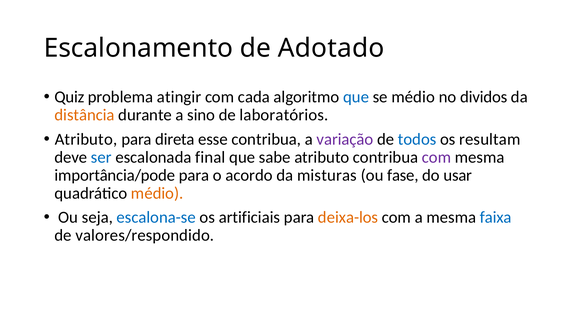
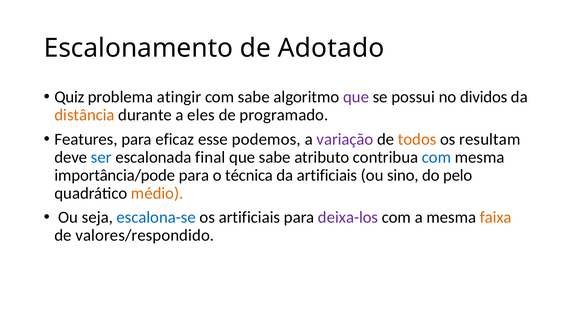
com cada: cada -> sabe
que at (356, 97) colour: blue -> purple
se médio: médio -> possui
sino: sino -> eles
laboratórios: laboratórios -> programado
Atributo at (86, 139): Atributo -> Features
direta: direta -> eficaz
esse contribua: contribua -> podemos
todos colour: blue -> orange
com at (437, 157) colour: purple -> blue
acordo: acordo -> técnica
da misturas: misturas -> artificiais
fase: fase -> sino
usar: usar -> pelo
deixa-los colour: orange -> purple
faixa colour: blue -> orange
